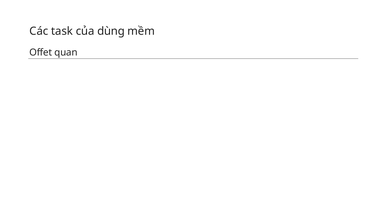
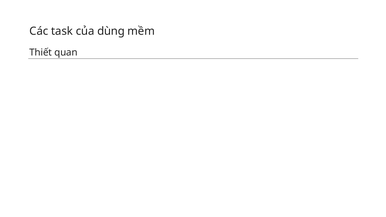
Offet: Offet -> Thiết
